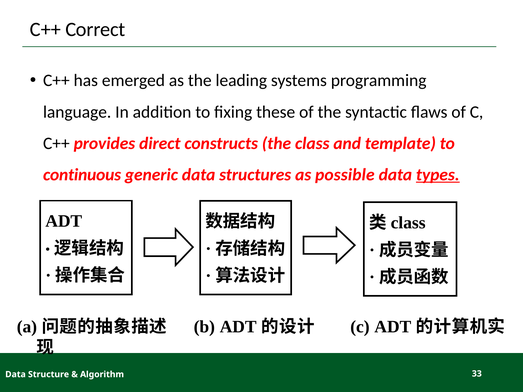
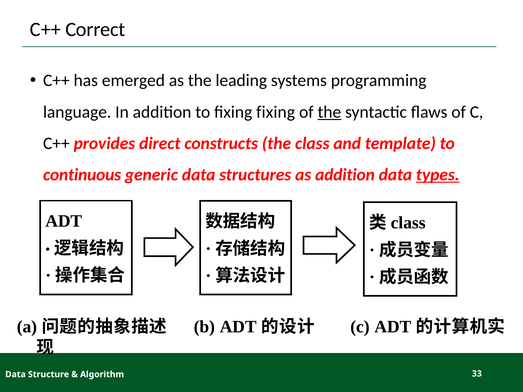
fixing these: these -> fixing
the at (329, 112) underline: none -> present
as possible: possible -> addition
